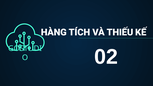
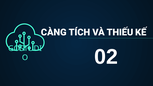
HÀNG: HÀNG -> CÀNG
